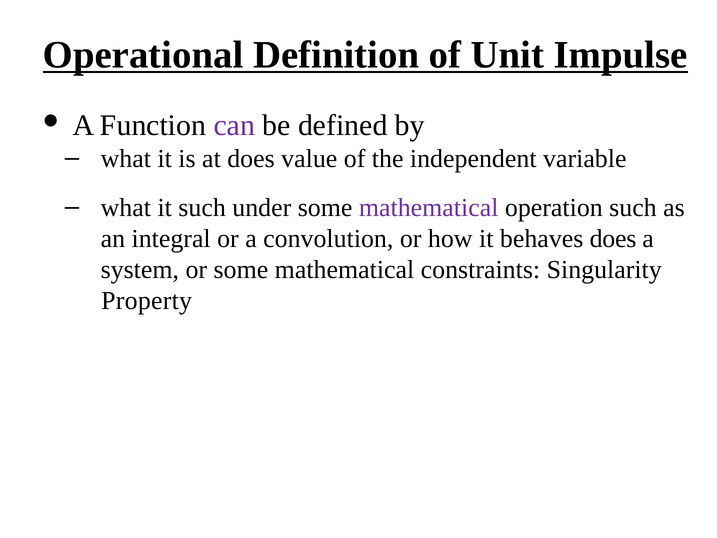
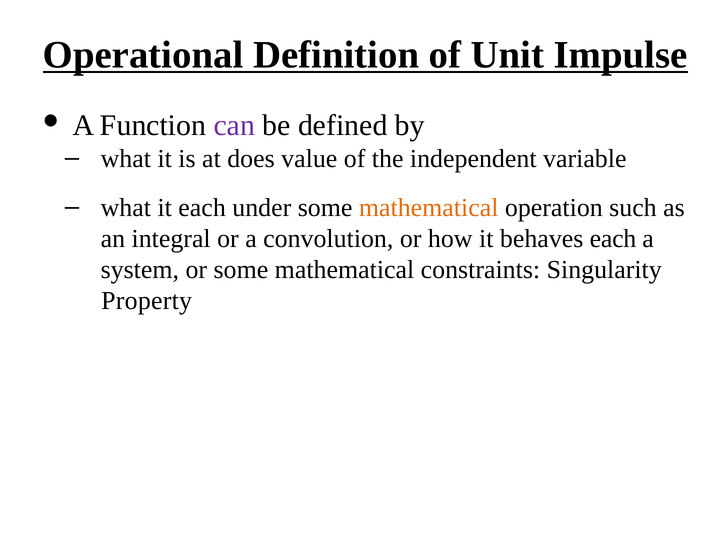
it such: such -> each
mathematical at (429, 208) colour: purple -> orange
behaves does: does -> each
